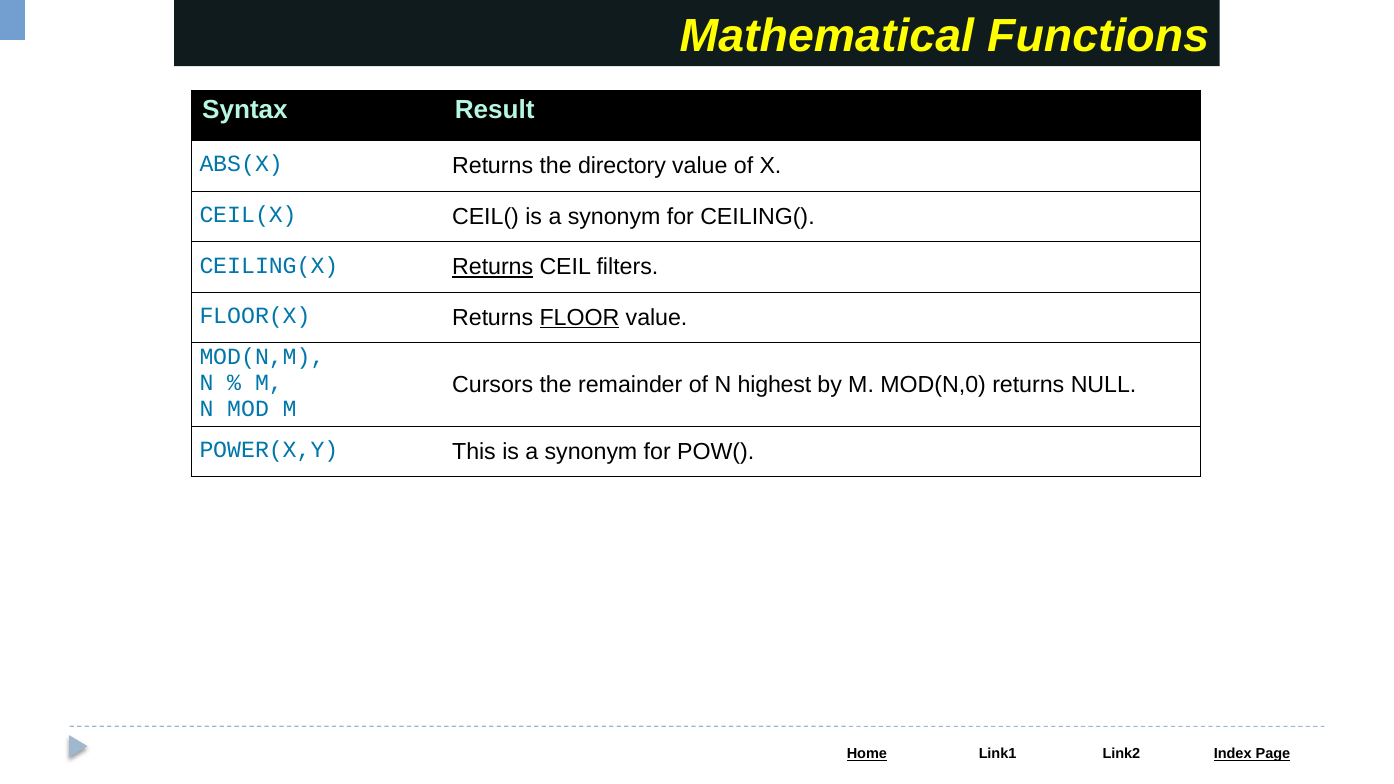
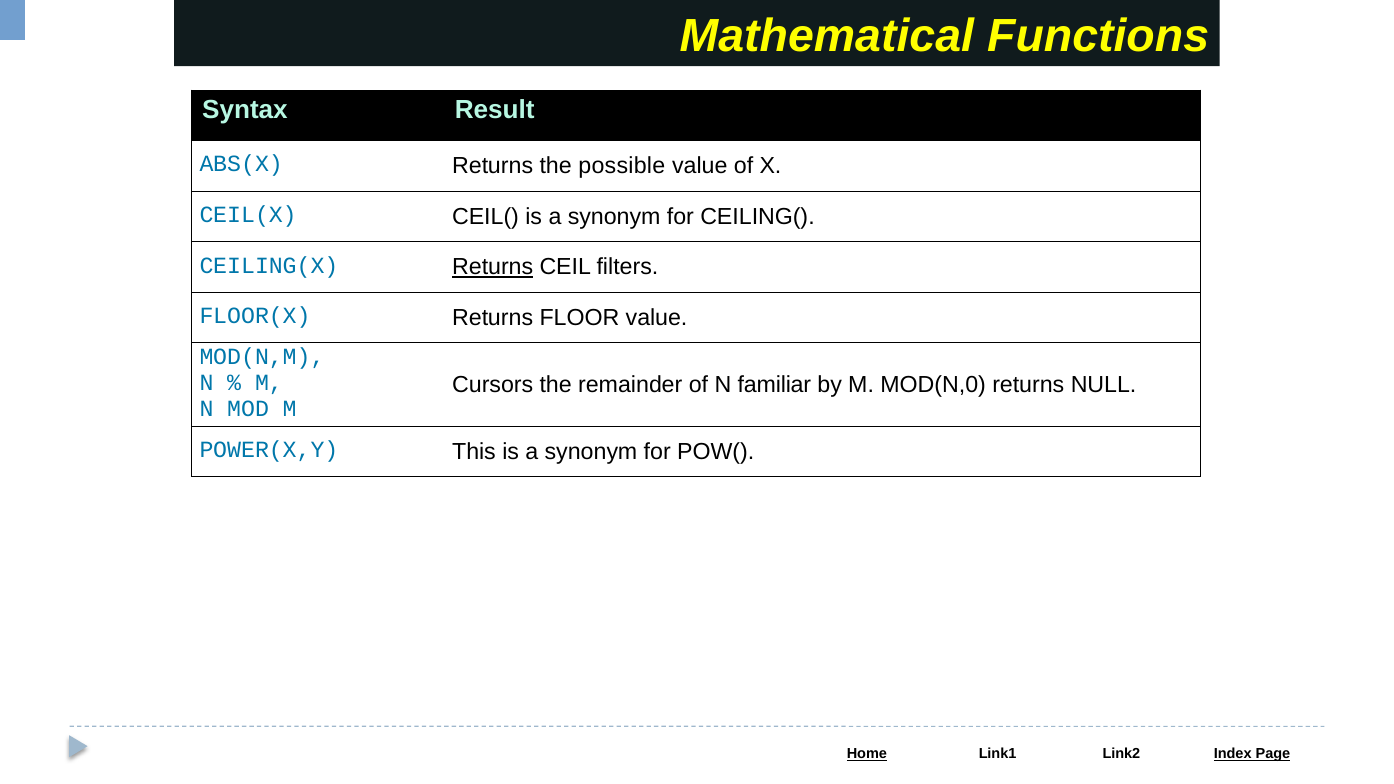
directory: directory -> possible
FLOOR underline: present -> none
highest: highest -> familiar
